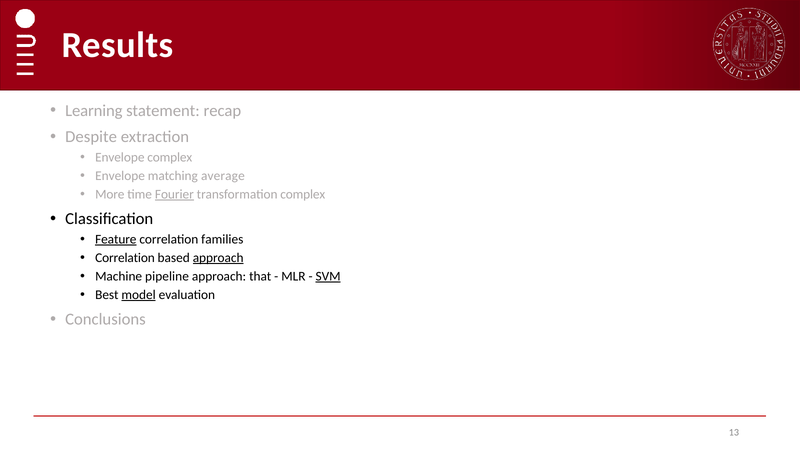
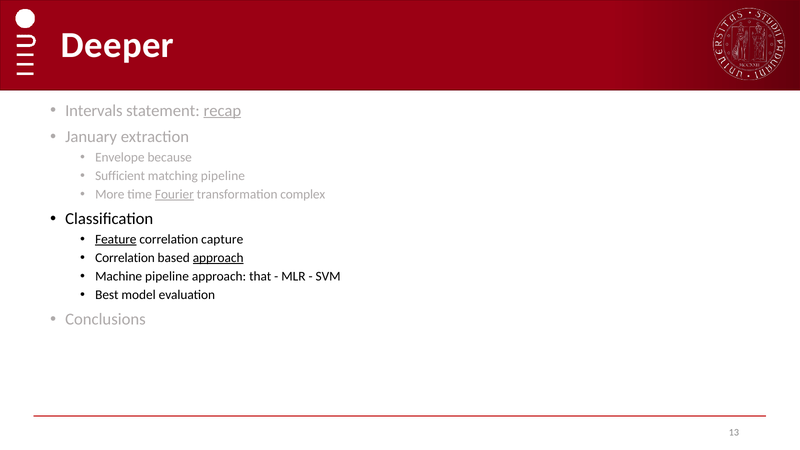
Results: Results -> Deeper
Learning: Learning -> Intervals
recap underline: none -> present
Despite: Despite -> January
Envelope complex: complex -> because
Envelope at (120, 176): Envelope -> Sufficient
matching average: average -> pipeline
families: families -> capture
SVM underline: present -> none
model underline: present -> none
